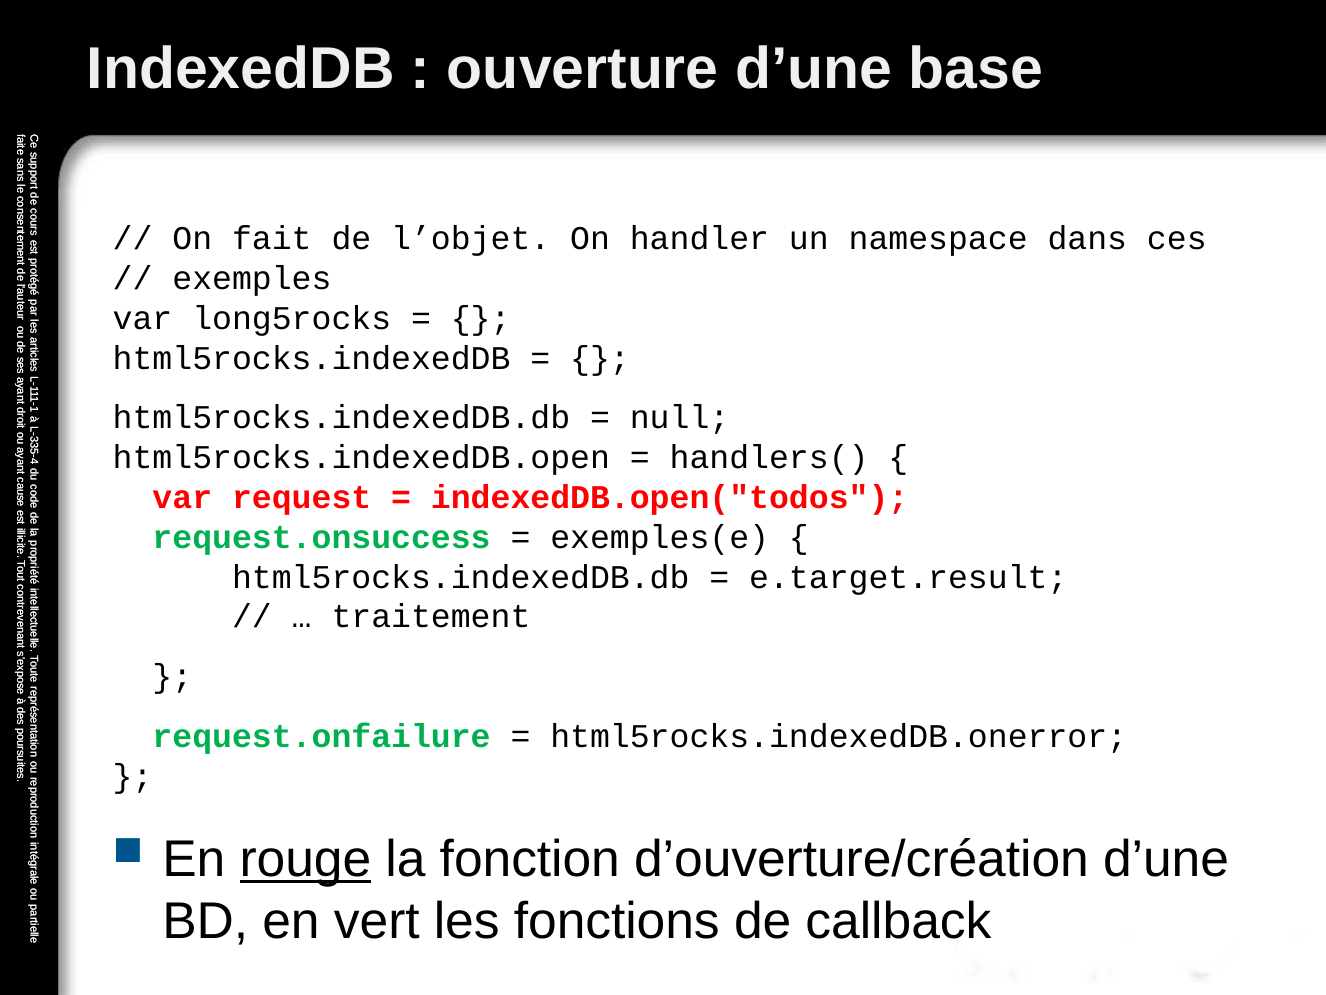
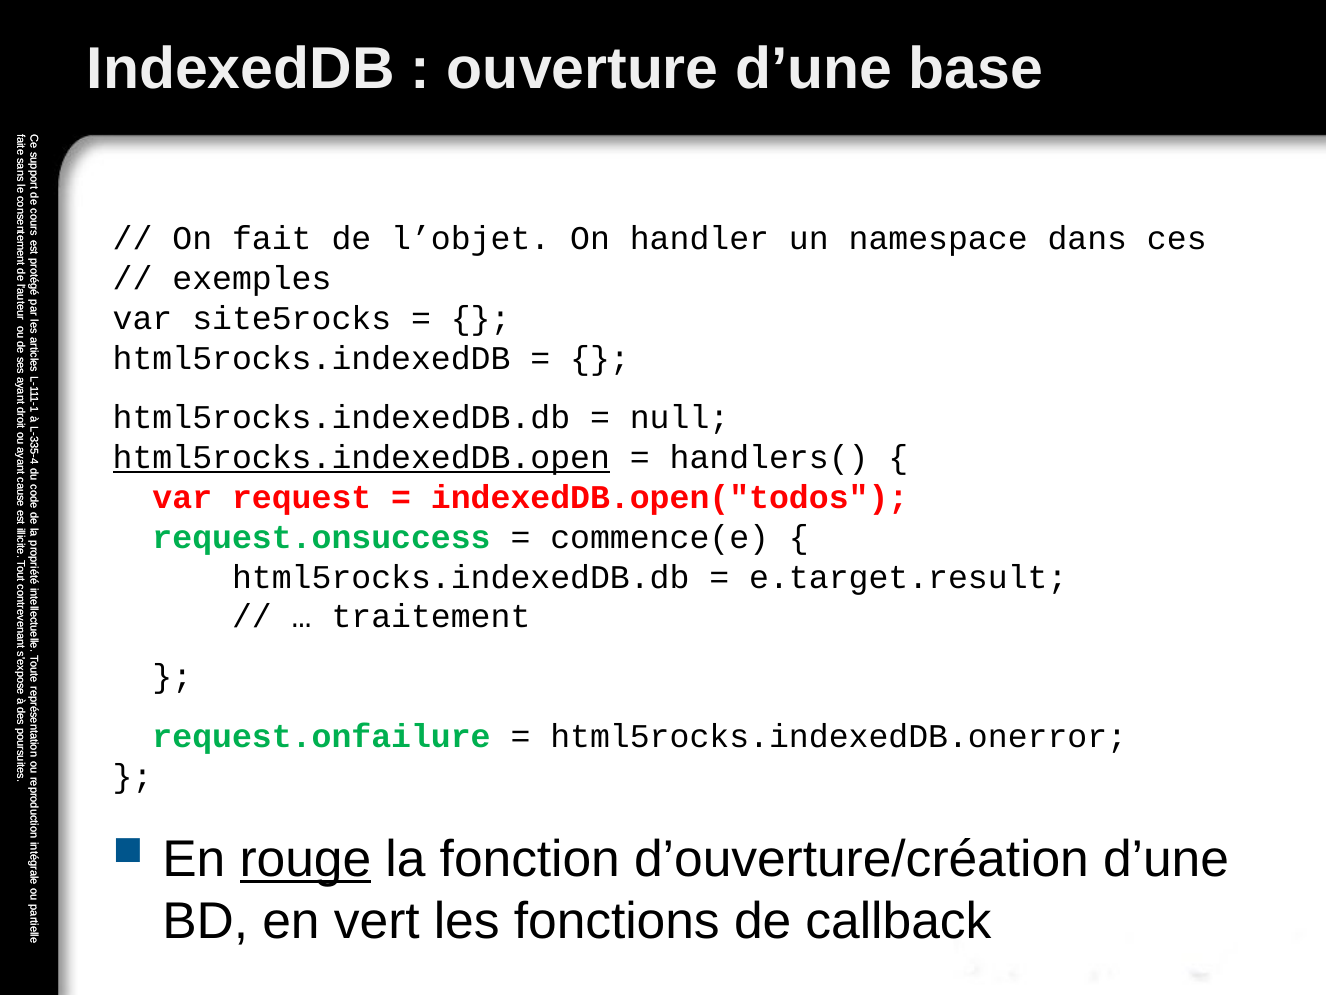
long5rocks: long5rocks -> site5rocks
html5rocks.indexedDB.open underline: none -> present
exemples(e: exemples(e -> commence(e
